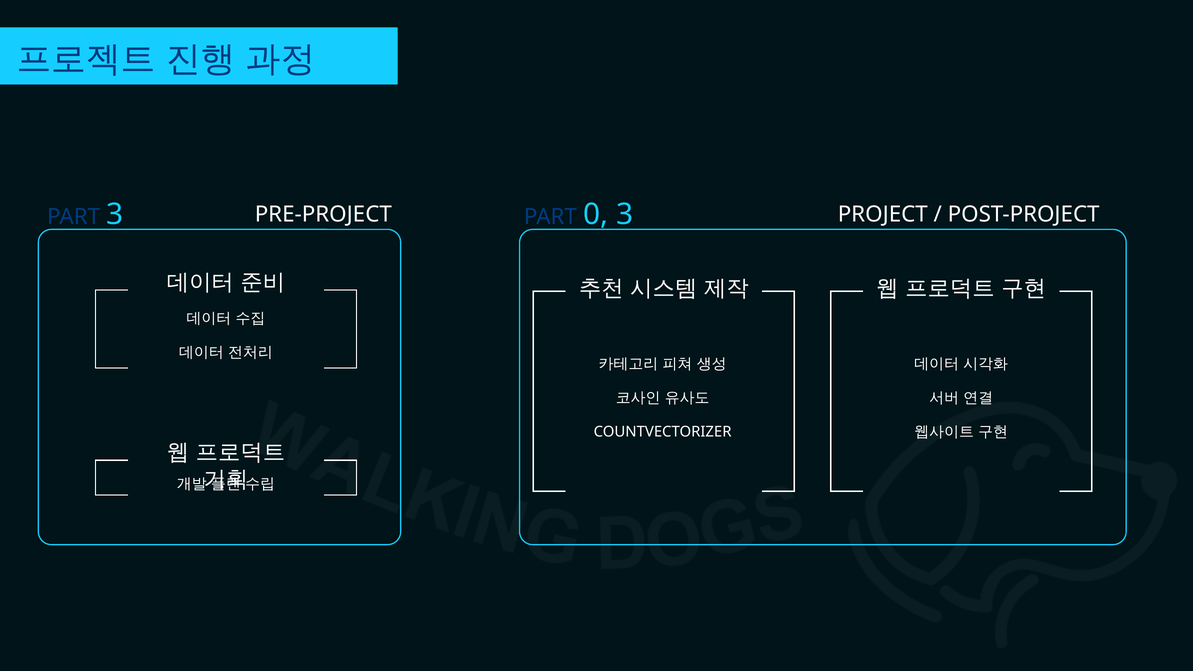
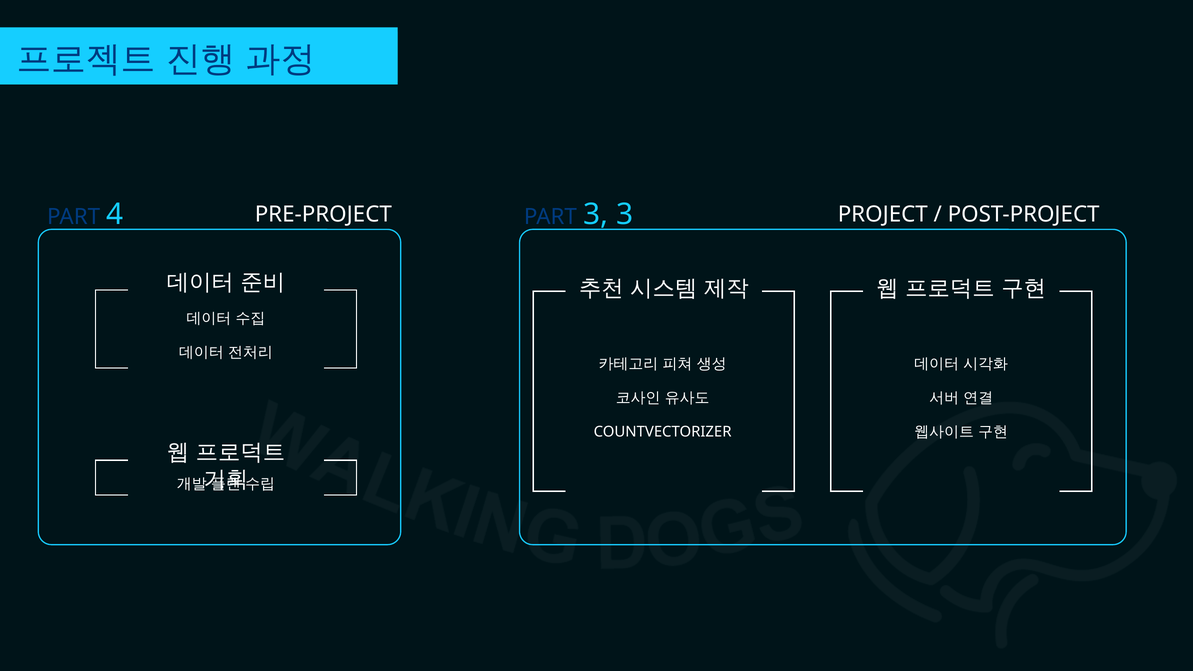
PART 3: 3 -> 4
PART 0: 0 -> 3
